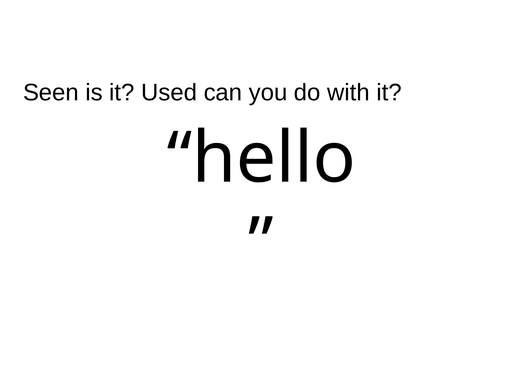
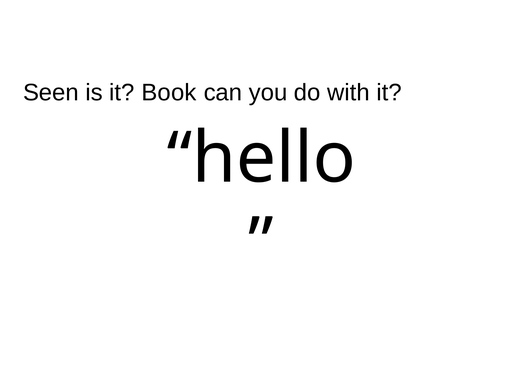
Used: Used -> Book
